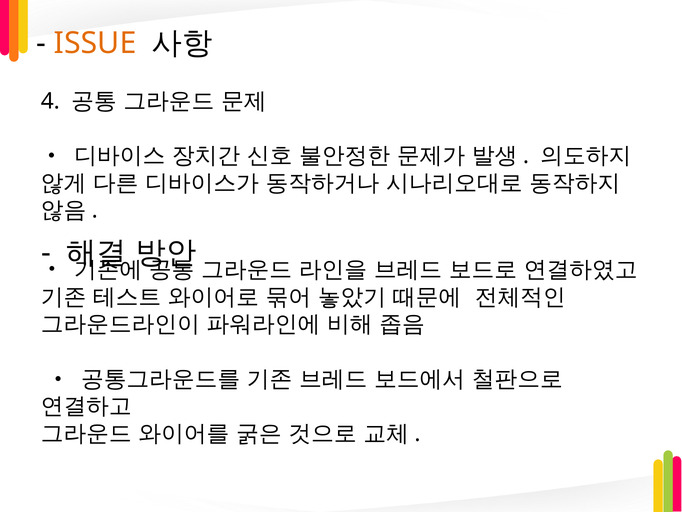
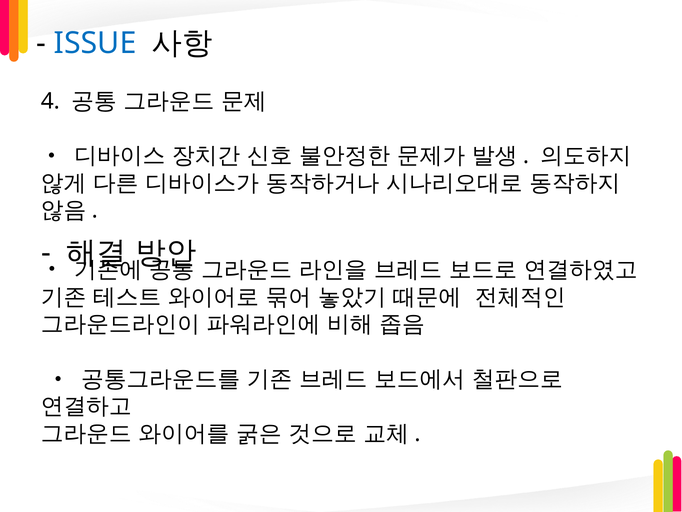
ISSUE colour: orange -> blue
